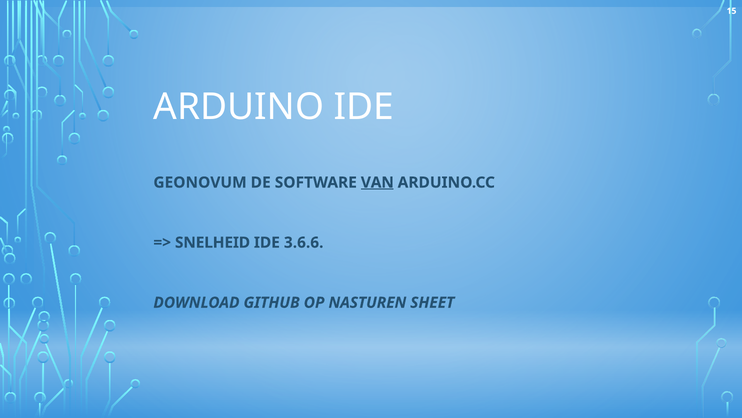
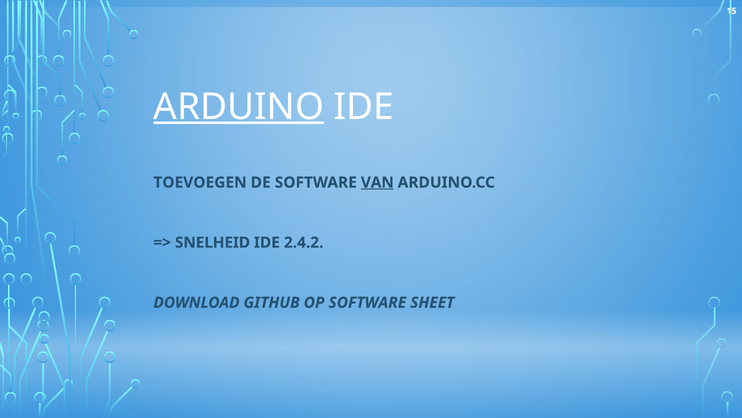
ARDUINO underline: none -> present
GEONOVUM: GEONOVUM -> TOEVOEGEN
3.6.6: 3.6.6 -> 2.4.2
OP NASTUREN: NASTUREN -> SOFTWARE
